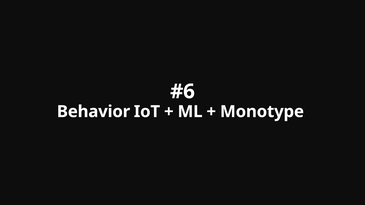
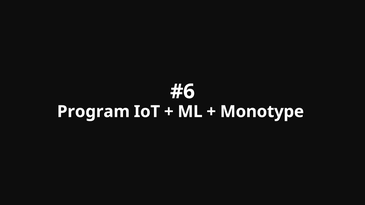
Behavior: Behavior -> Program
